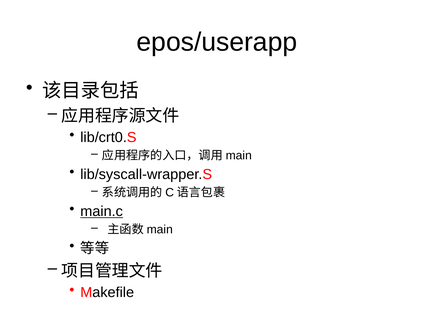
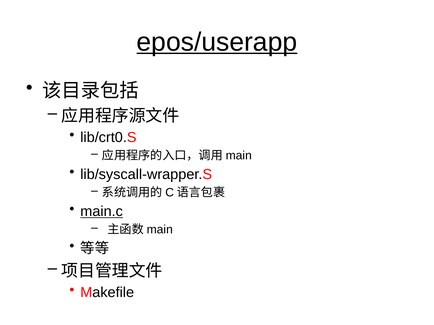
epos/userapp underline: none -> present
